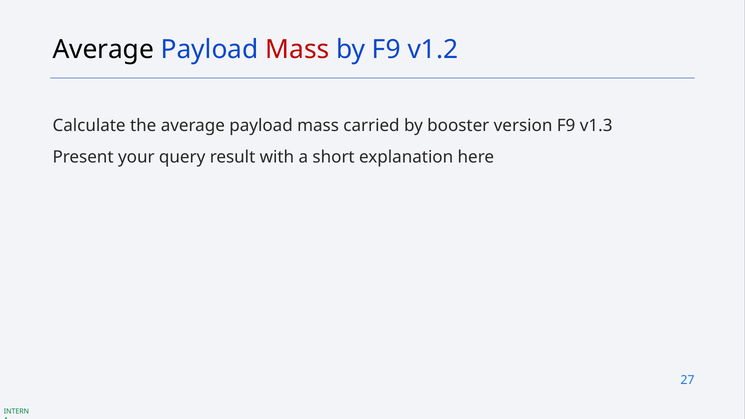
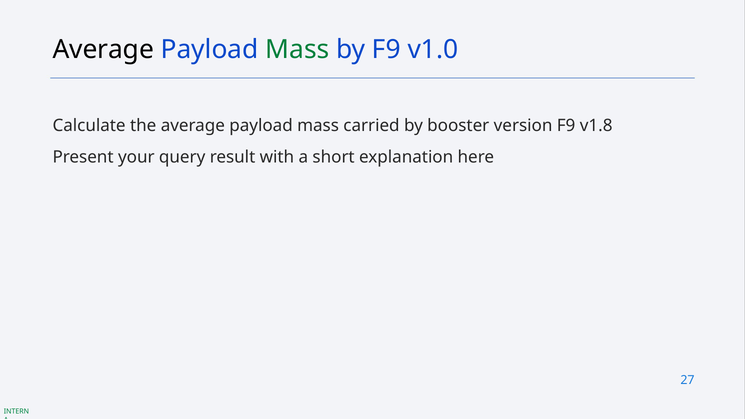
Mass at (297, 50) colour: red -> green
v1.2: v1.2 -> v1.0
v1.3: v1.3 -> v1.8
